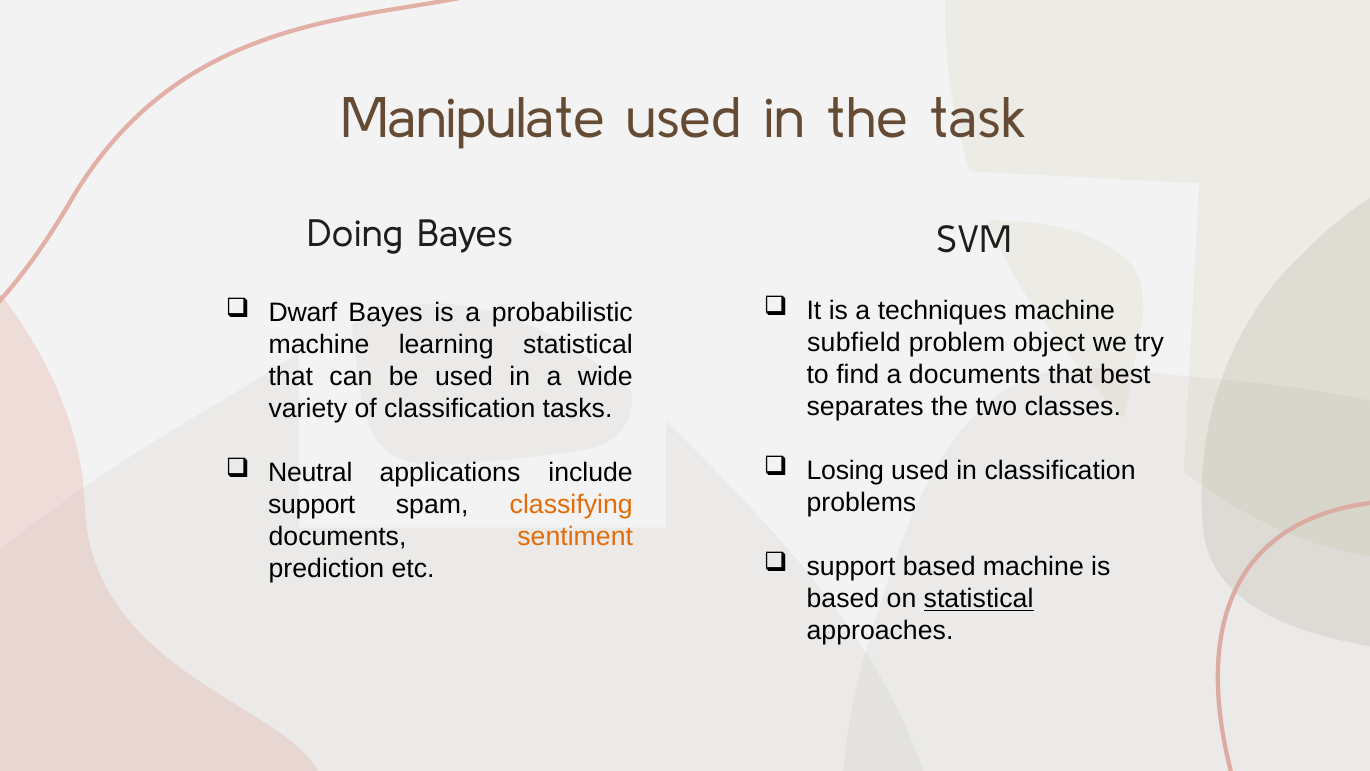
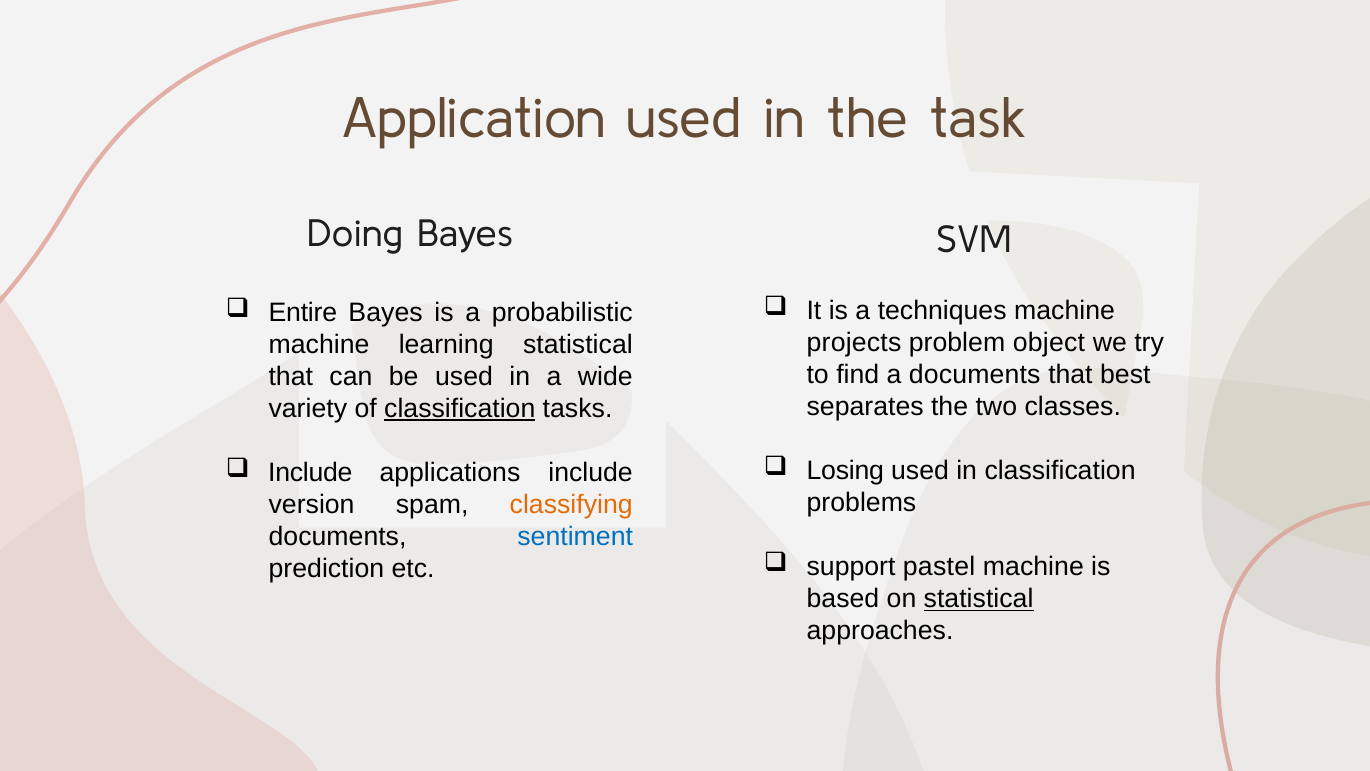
Manipulate: Manipulate -> Application
Dwarf: Dwarf -> Entire
subfield: subfield -> projects
classification at (460, 408) underline: none -> present
Neutral at (310, 472): Neutral -> Include
support at (312, 504): support -> version
sentiment colour: orange -> blue
support based: based -> pastel
